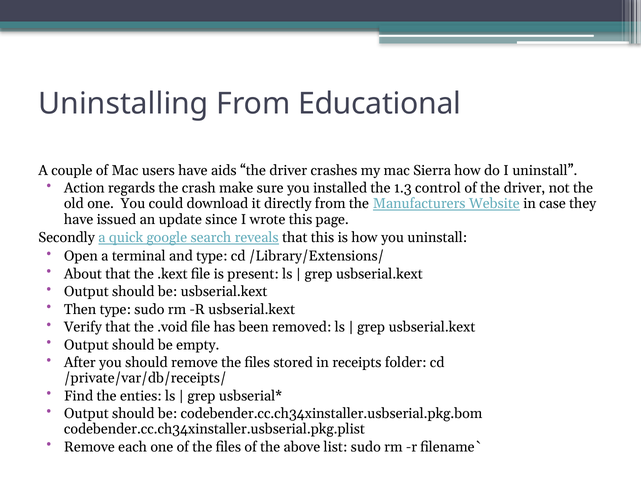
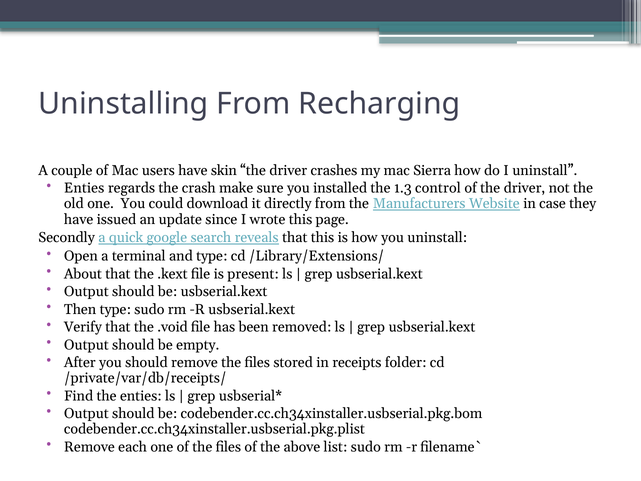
Educational: Educational -> Recharging
aids: aids -> skin
Action at (84, 188): Action -> Enties
